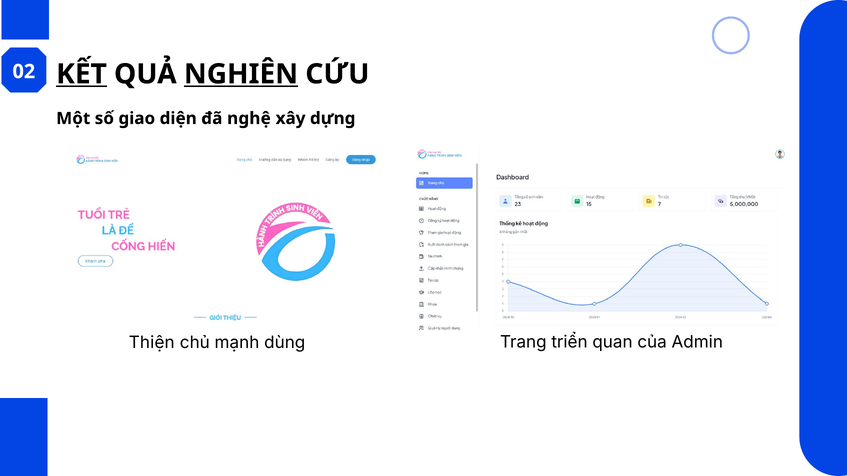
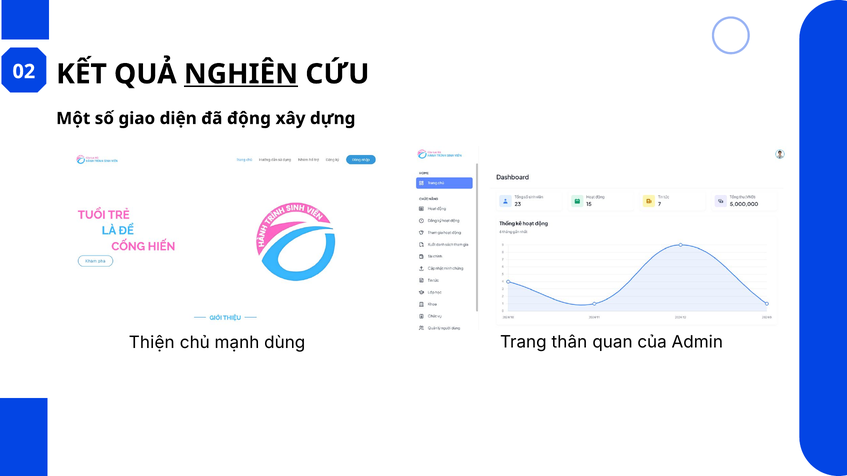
KẾT underline: present -> none
nghệ: nghệ -> động
triển: triển -> thân
